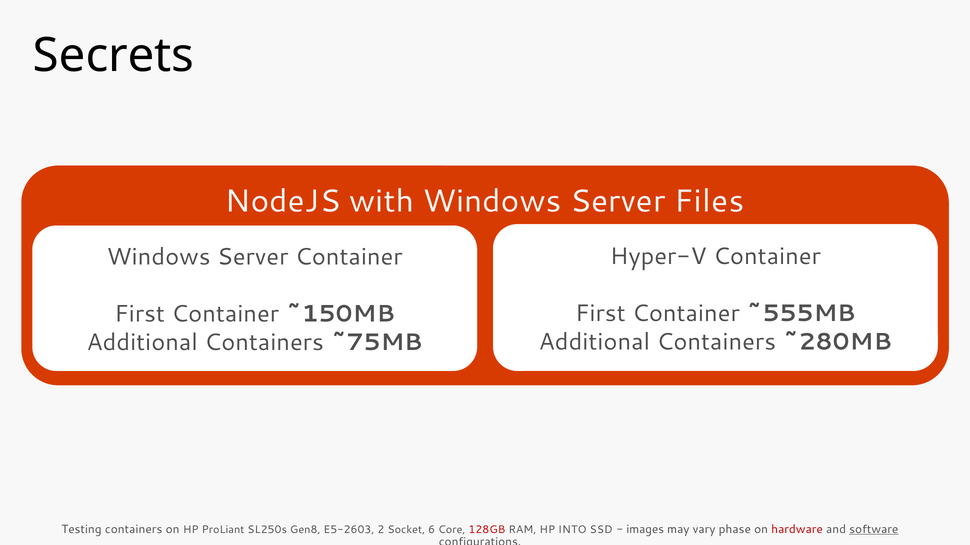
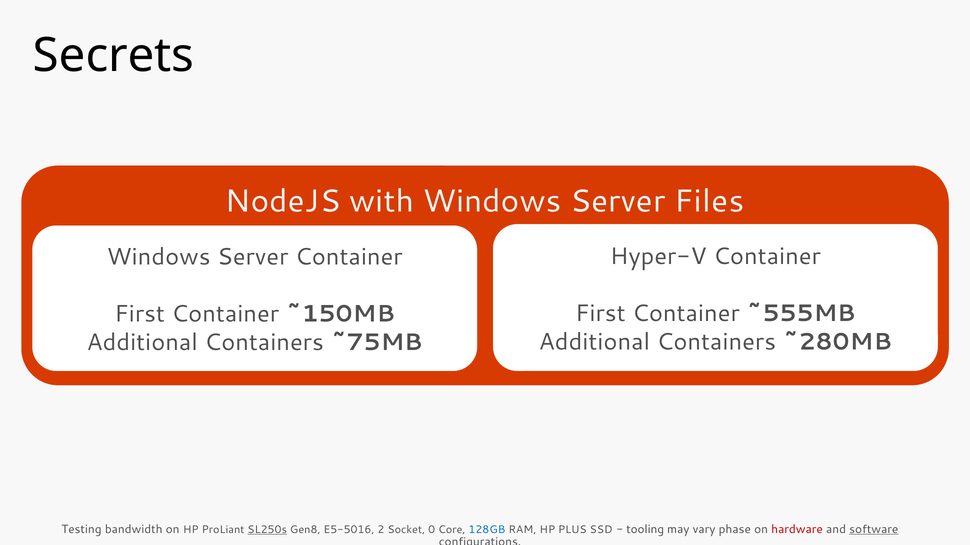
Testing containers: containers -> bandwidth
SL250s underline: none -> present
E5-2603: E5-2603 -> E5-5016
6: 6 -> 0
128GB colour: red -> blue
INTO: INTO -> PLUS
images: images -> tooling
